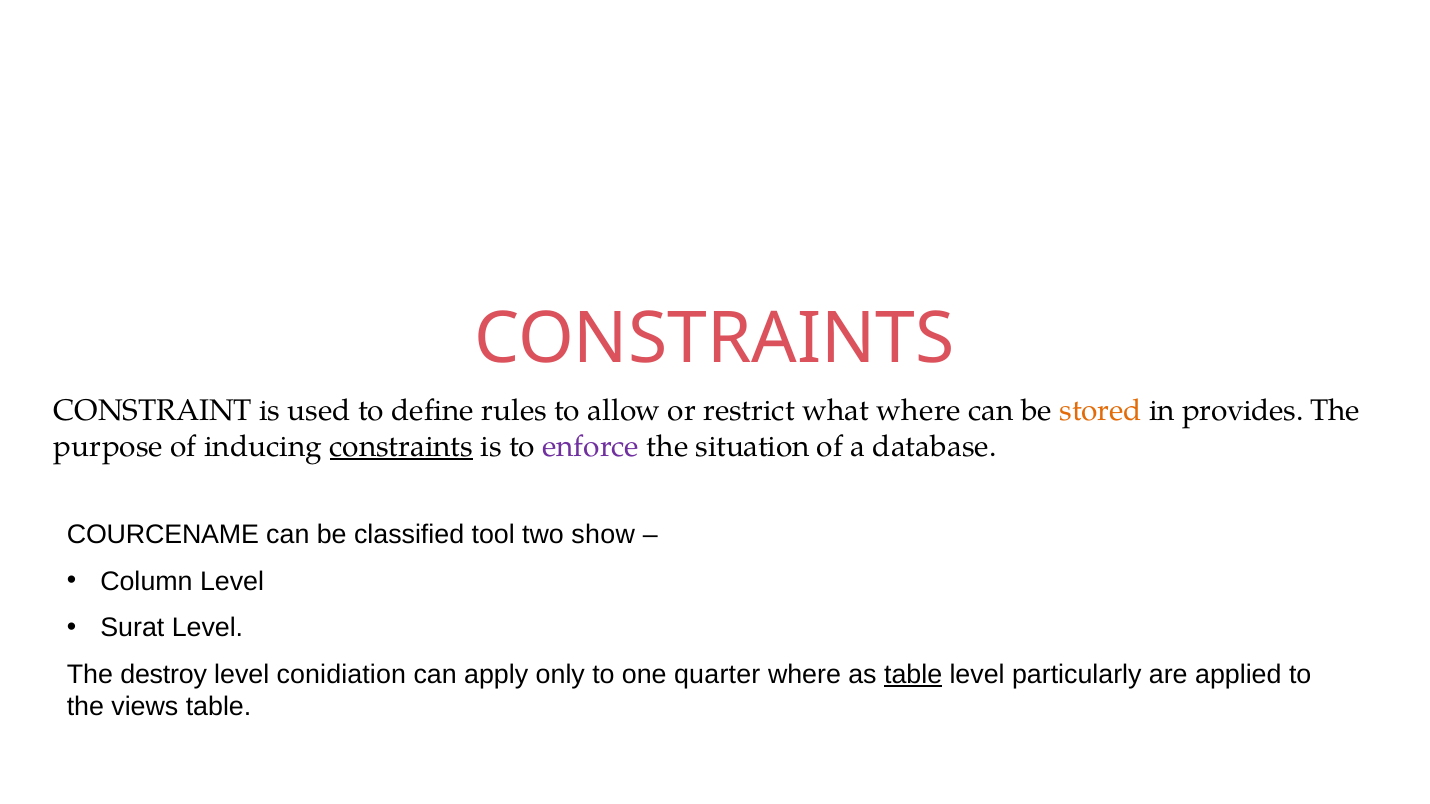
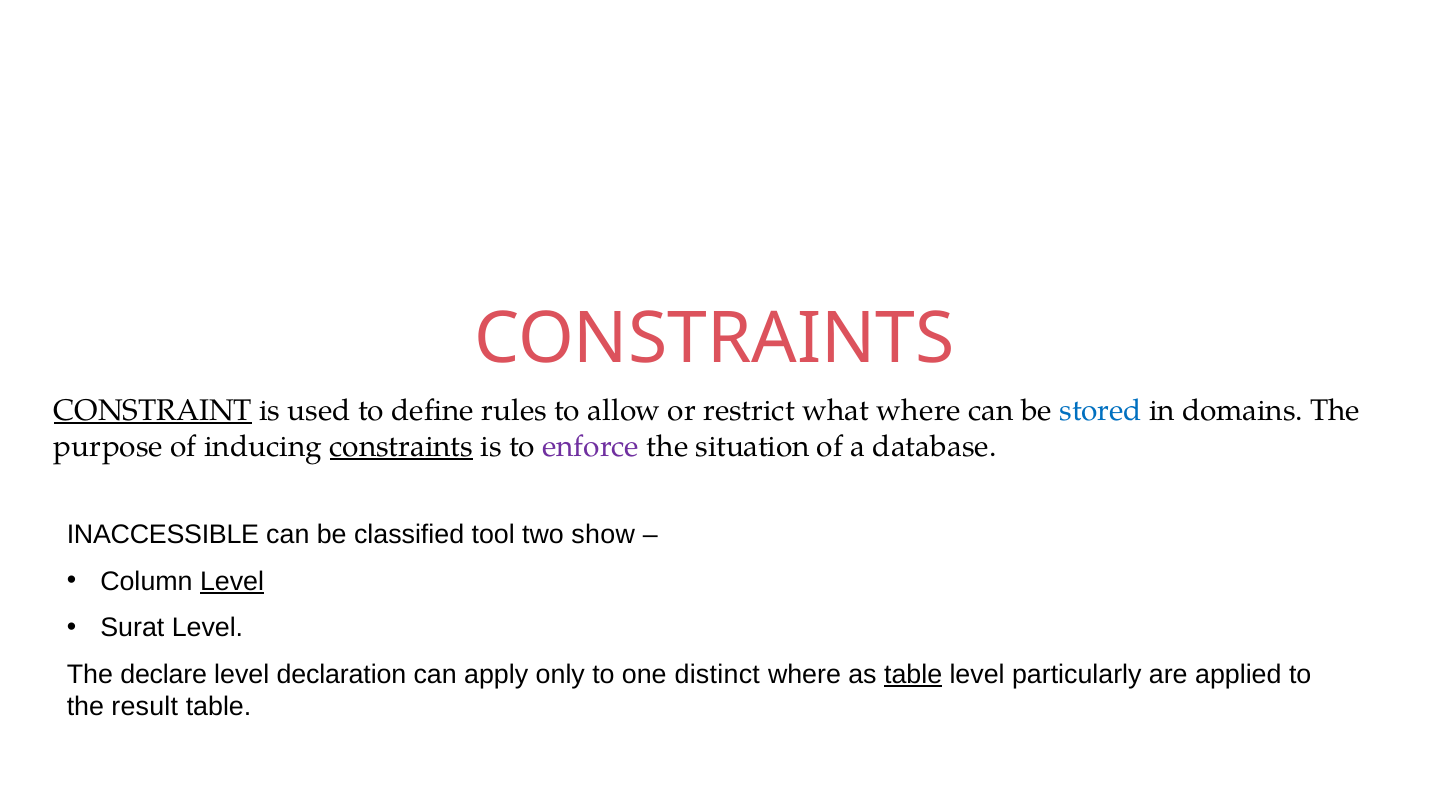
CONSTRAINT underline: none -> present
stored colour: orange -> blue
provides: provides -> domains
COURCENAME: COURCENAME -> INACCESSIBLE
Level at (232, 582) underline: none -> present
destroy: destroy -> declare
conidiation: conidiation -> declaration
quarter: quarter -> distinct
views: views -> result
